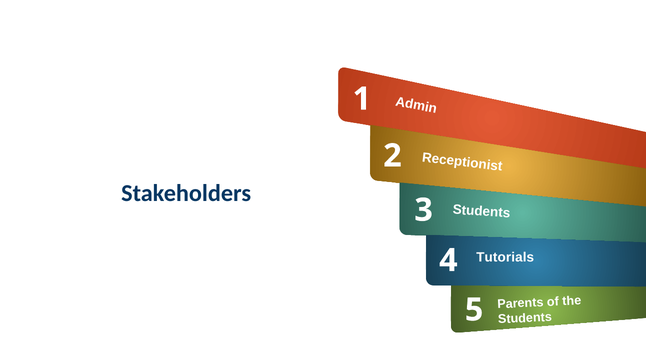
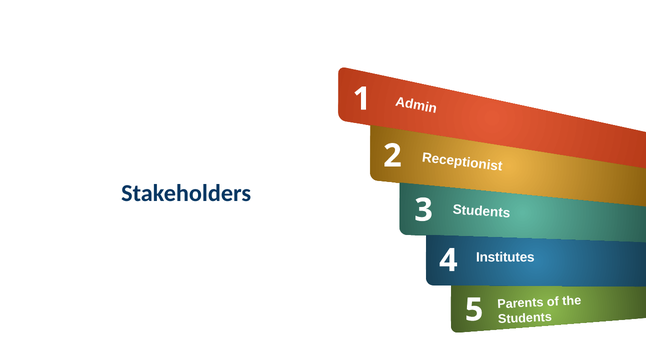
Tutorials: Tutorials -> Institutes
